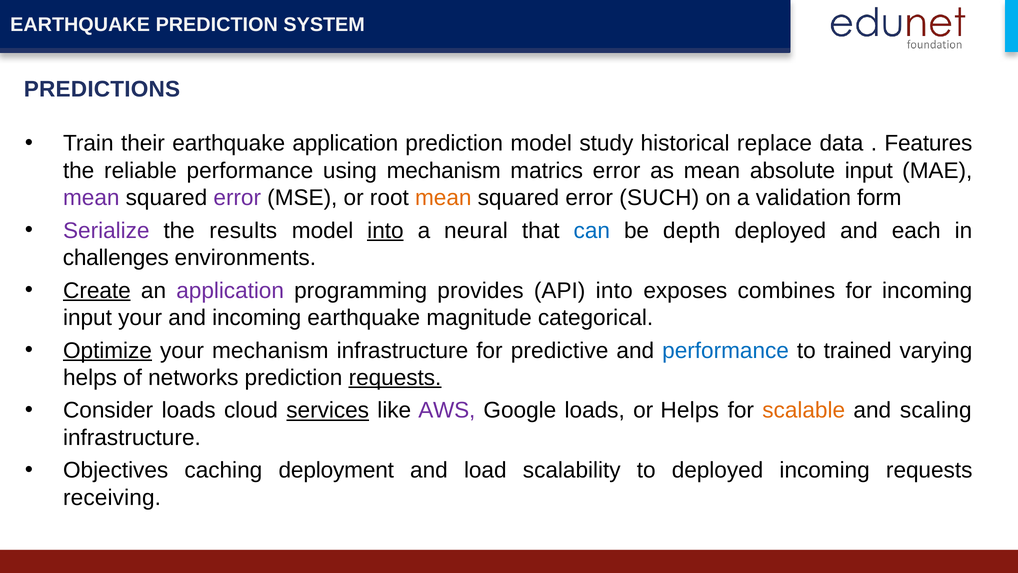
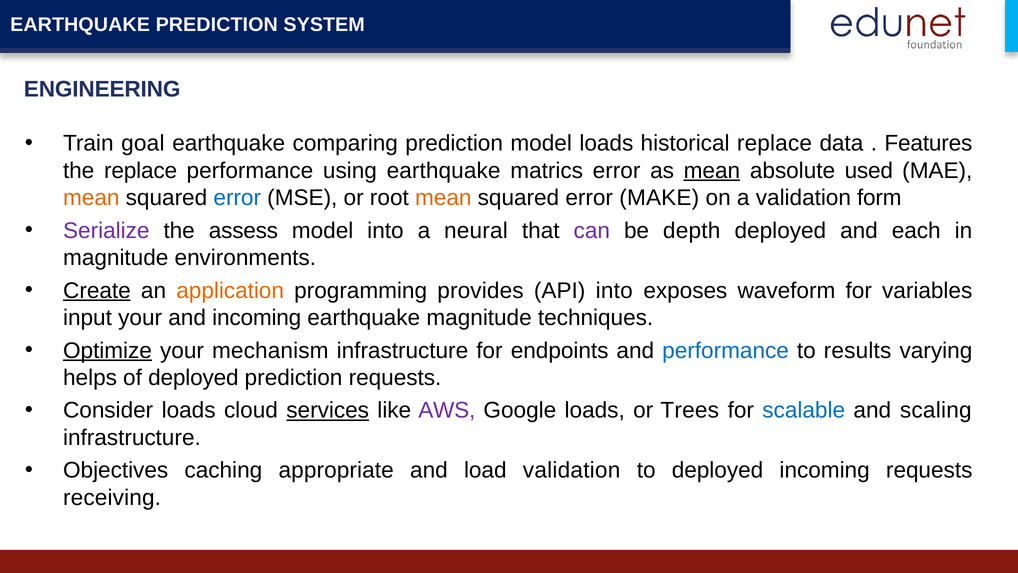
PREDICTIONS: PREDICTIONS -> ENGINEERING
their: their -> goal
earthquake application: application -> comparing
model study: study -> loads
the reliable: reliable -> replace
using mechanism: mechanism -> earthquake
mean at (712, 171) underline: none -> present
absolute input: input -> used
mean at (91, 198) colour: purple -> orange
error at (237, 198) colour: purple -> blue
SUCH: SUCH -> MAKE
results: results -> assess
into at (385, 230) underline: present -> none
can colour: blue -> purple
challenges at (116, 258): challenges -> magnitude
application at (230, 290) colour: purple -> orange
combines: combines -> waveform
for incoming: incoming -> variables
categorical: categorical -> techniques
predictive: predictive -> endpoints
trained: trained -> results
of networks: networks -> deployed
requests at (395, 377) underline: present -> none
or Helps: Helps -> Trees
scalable colour: orange -> blue
deployment: deployment -> appropriate
load scalability: scalability -> validation
